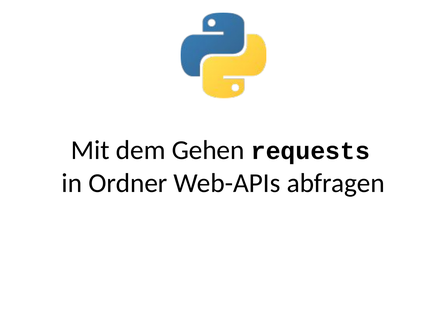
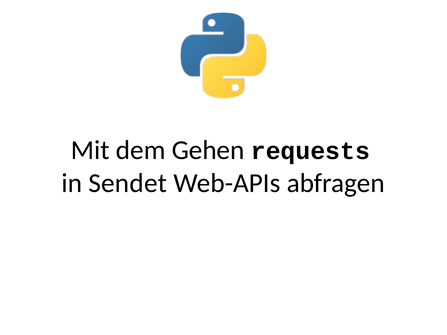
Ordner: Ordner -> Sendet
